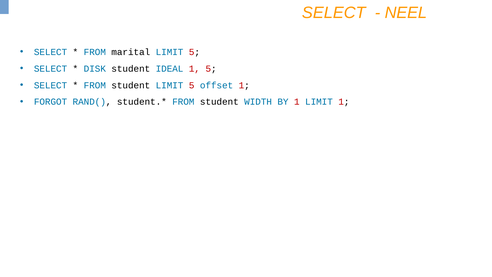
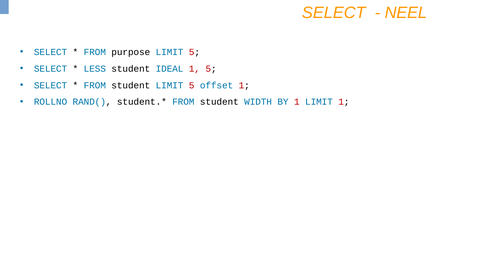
marital: marital -> purpose
DISK: DISK -> LESS
FORGOT: FORGOT -> ROLLNO
